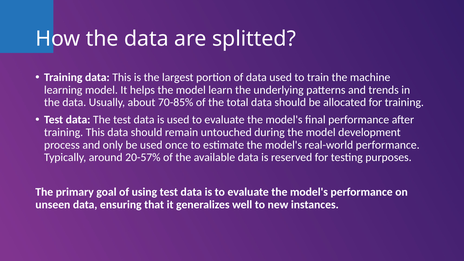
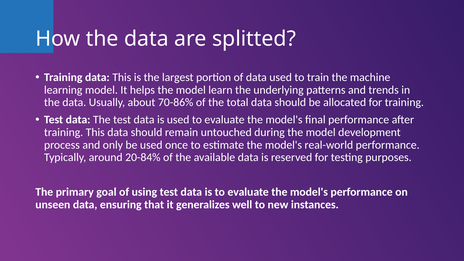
70-85%: 70-85% -> 70-86%
20-57%: 20-57% -> 20-84%
